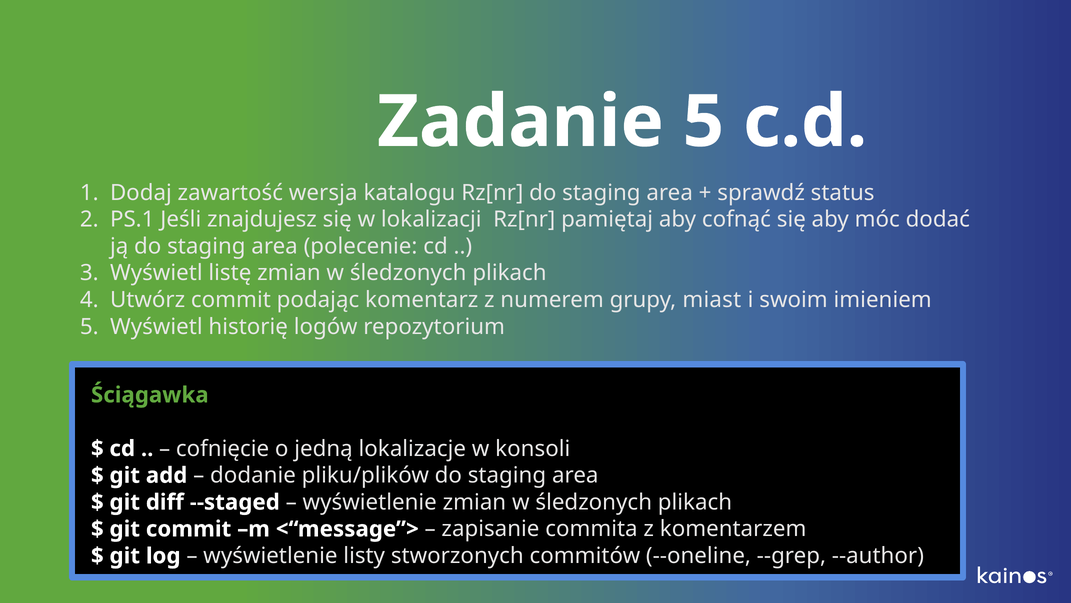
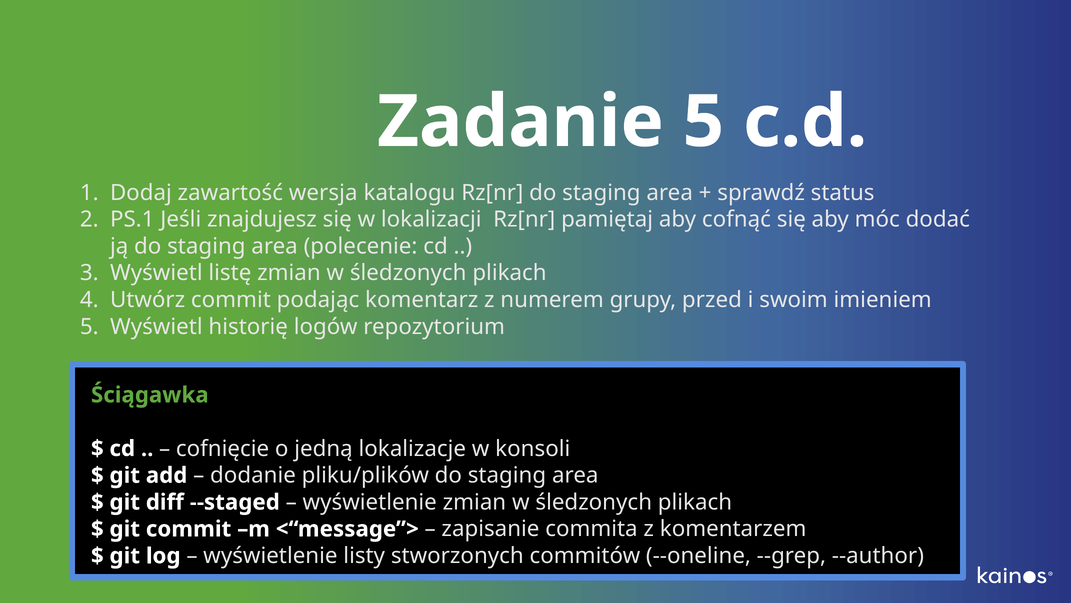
miast: miast -> przed
